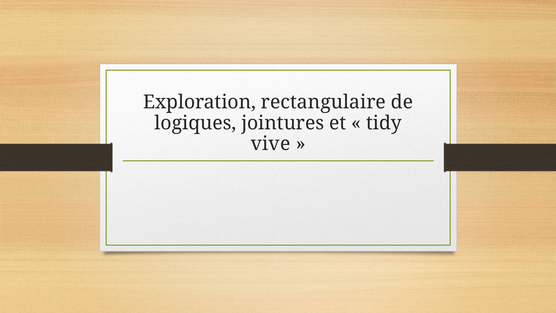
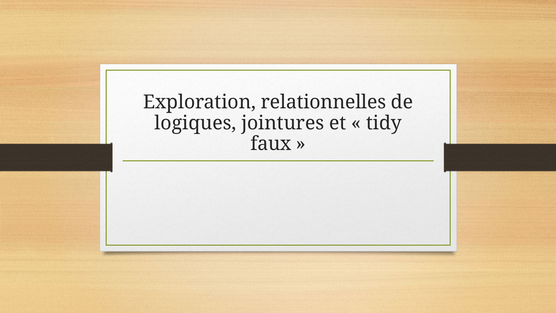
rectangulaire: rectangulaire -> relationnelles
vive: vive -> faux
